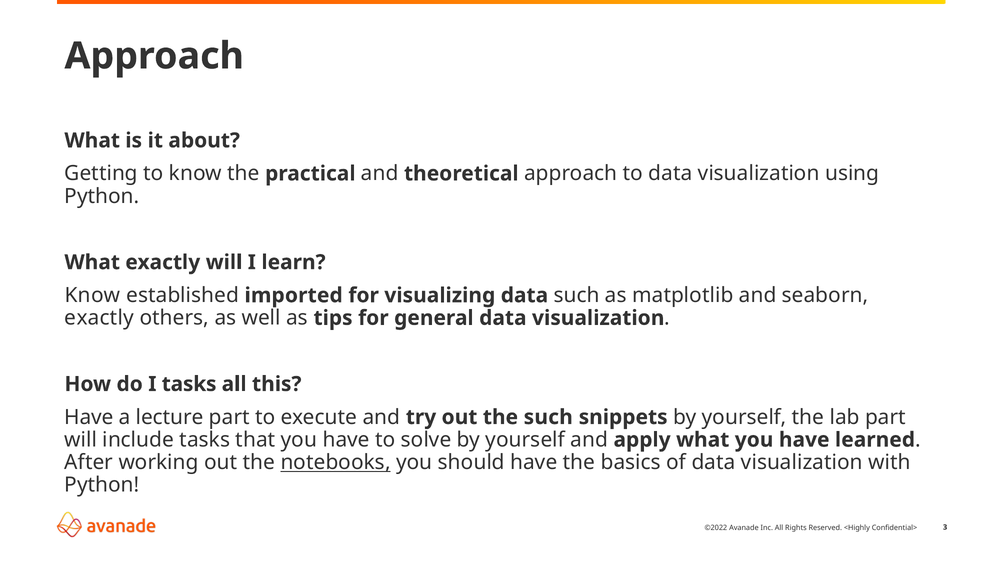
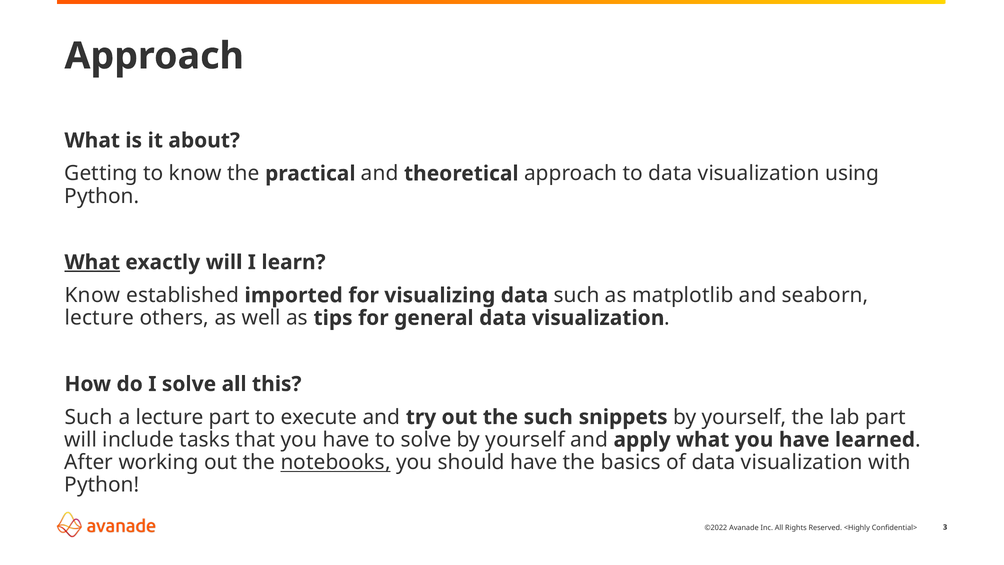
What at (92, 262) underline: none -> present
exactly at (99, 318): exactly -> lecture
I tasks: tasks -> solve
Have at (89, 417): Have -> Such
